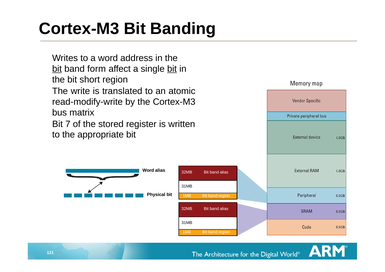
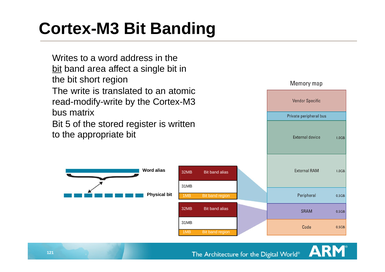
form: form -> area
bit at (172, 69) underline: present -> none
7: 7 -> 5
